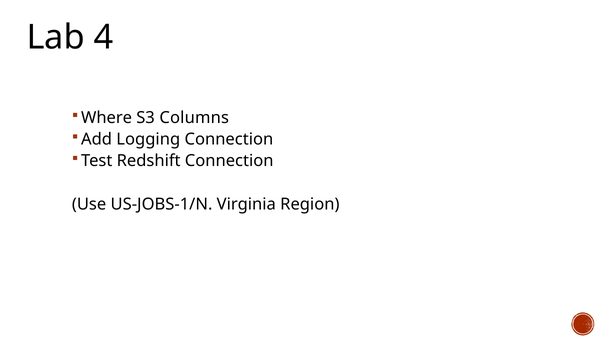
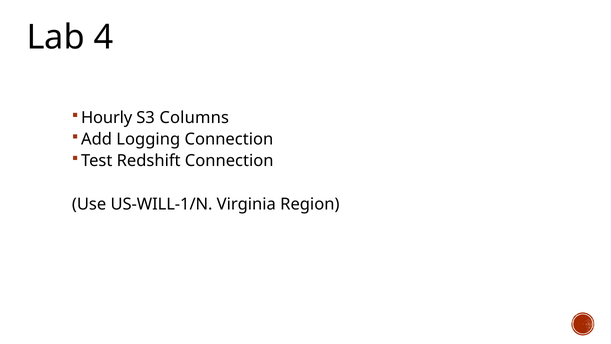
Where: Where -> Hourly
US-JOBS-1/N: US-JOBS-1/N -> US-WILL-1/N
